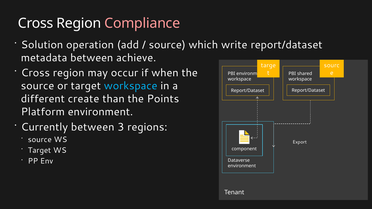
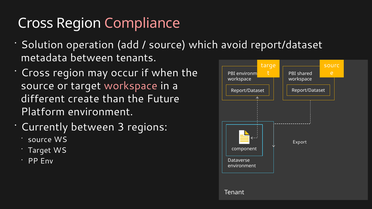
write: write -> avoid
achieve: achieve -> tenants
workspace at (131, 86) colour: light blue -> pink
Points: Points -> Future
